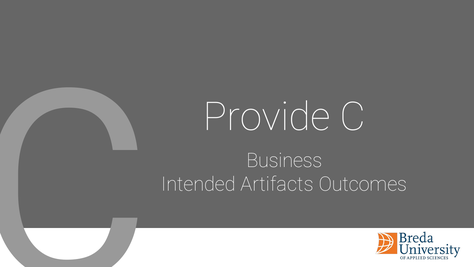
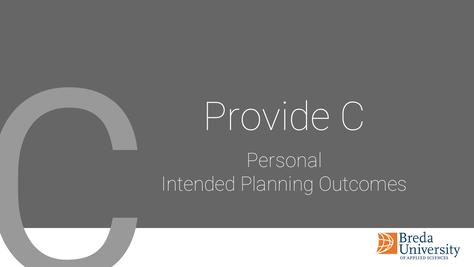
Business: Business -> Personal
Artifacts: Artifacts -> Planning
